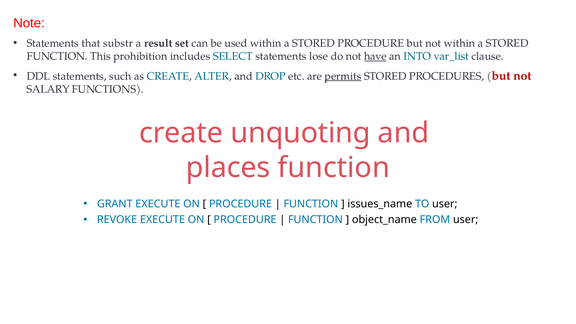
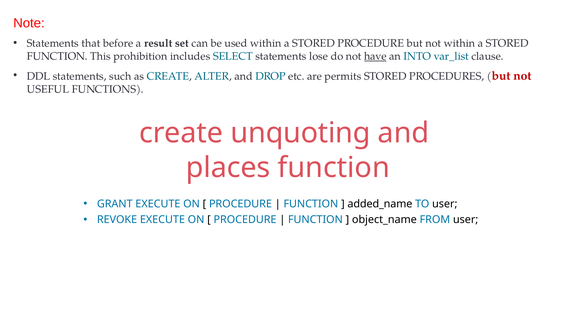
substr: substr -> before
permits underline: present -> none
SALARY: SALARY -> USEFUL
issues_name: issues_name -> added_name
